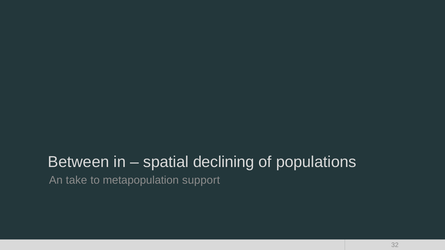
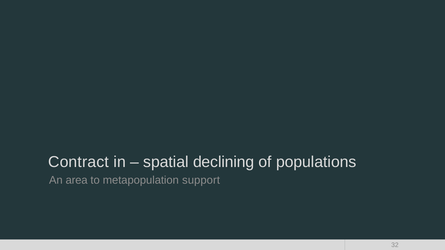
Between: Between -> Contract
take: take -> area
